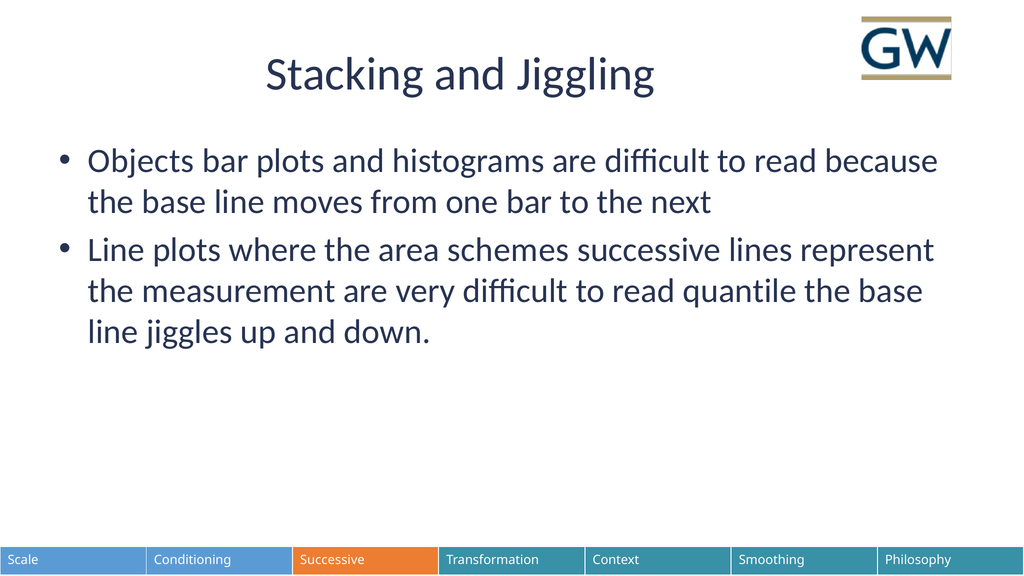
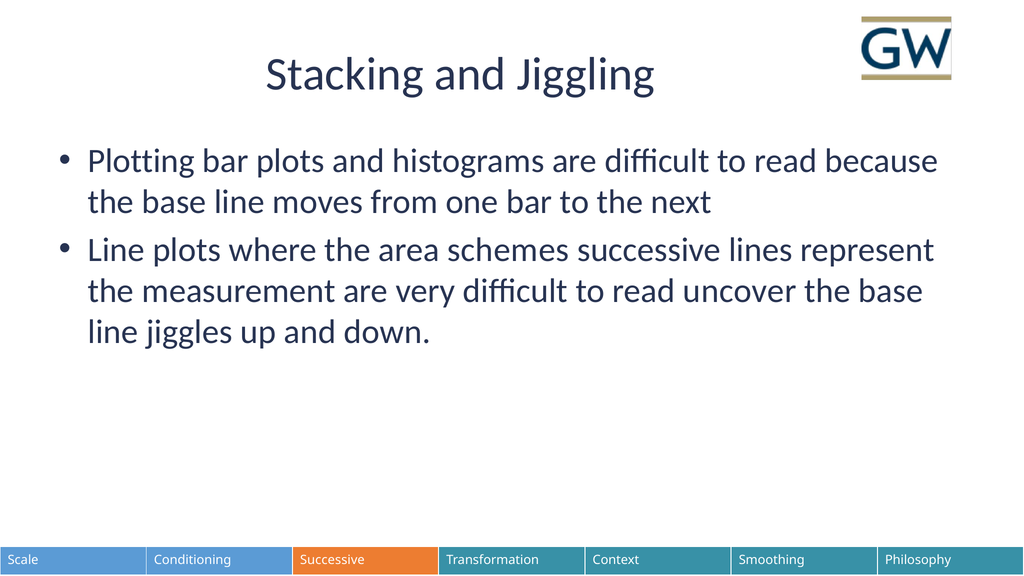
Objects: Objects -> Plotting
quantile: quantile -> uncover
